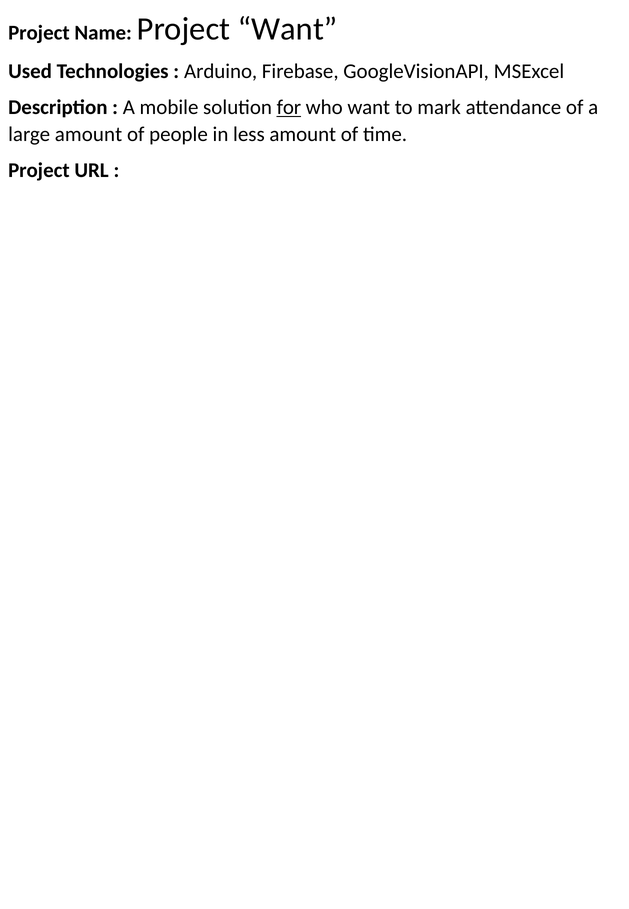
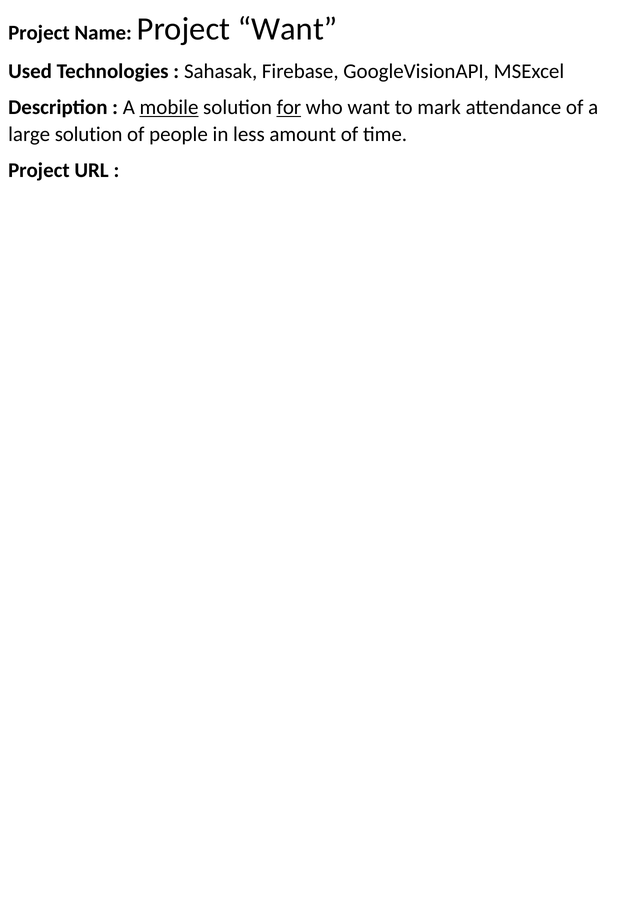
Arduino: Arduino -> Sahasak
mobile underline: none -> present
large amount: amount -> solution
